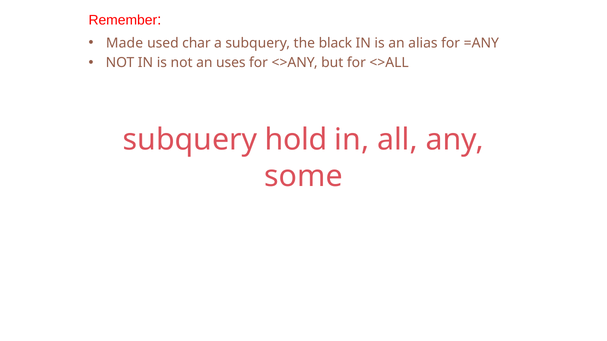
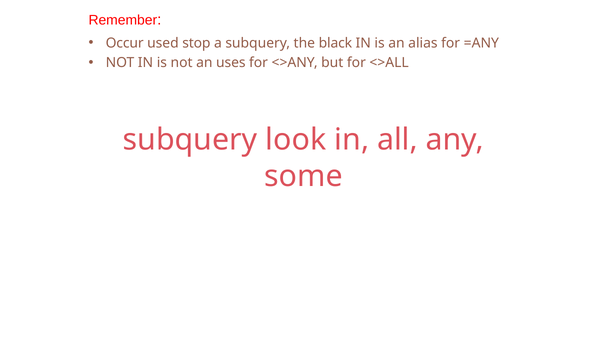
Made: Made -> Occur
char: char -> stop
hold: hold -> look
